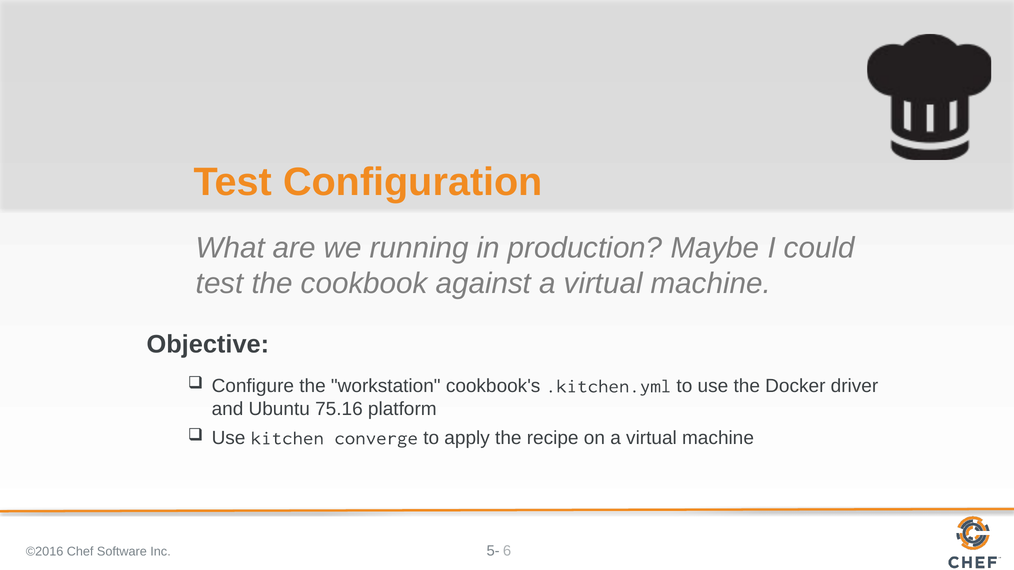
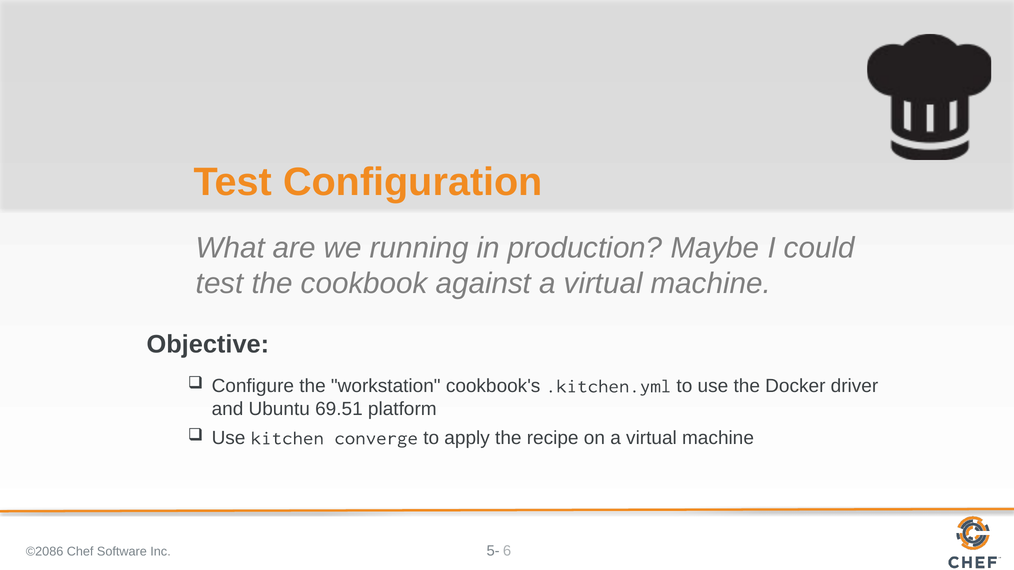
75.16: 75.16 -> 69.51
©2016: ©2016 -> ©2086
